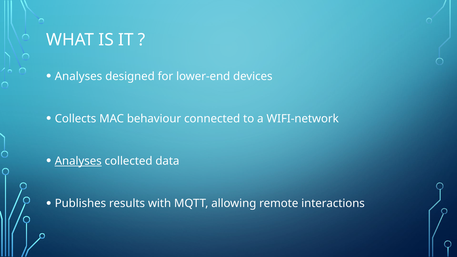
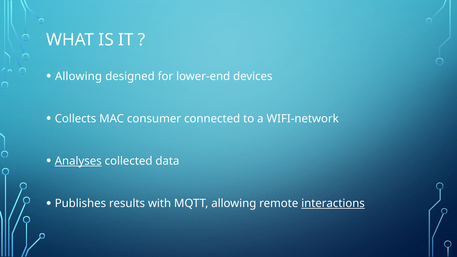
Analyses at (79, 76): Analyses -> Allowing
behaviour: behaviour -> consumer
interactions underline: none -> present
